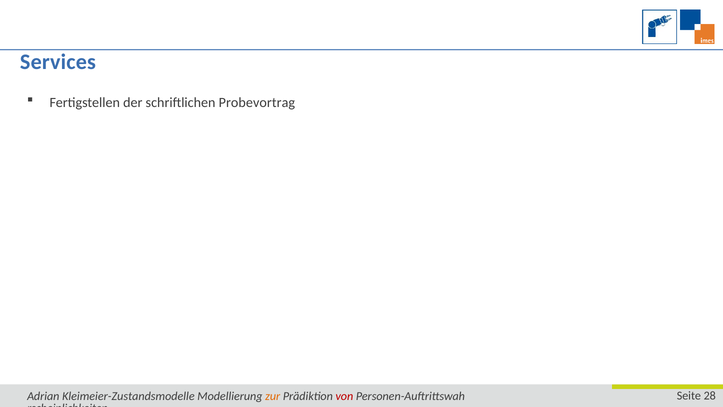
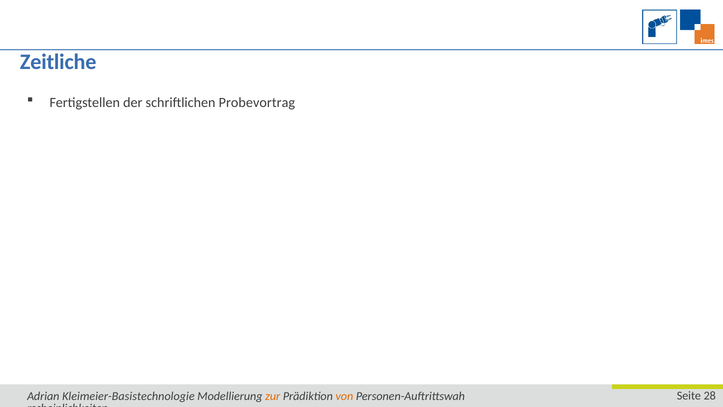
Services: Services -> Zeitliche
Kleimeier-Zustandsmodelle: Kleimeier-Zustandsmodelle -> Kleimeier-Basistechnologie
von colour: red -> orange
